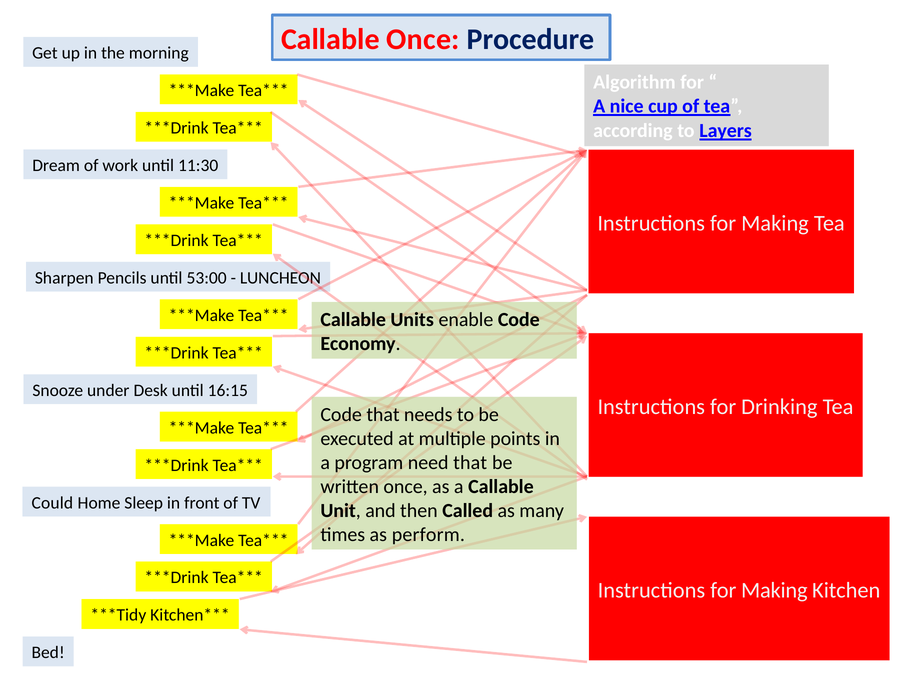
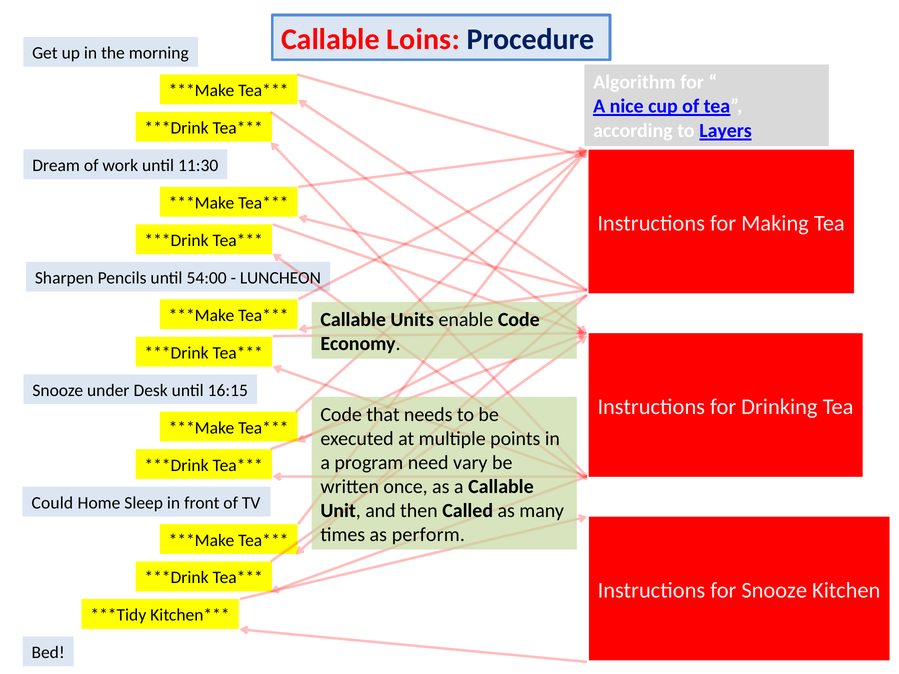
Callable Once: Once -> Loins
53:00: 53:00 -> 54:00
need that: that -> vary
Making at (774, 590): Making -> Snooze
